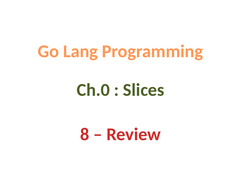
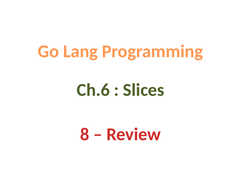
Ch.0: Ch.0 -> Ch.6
